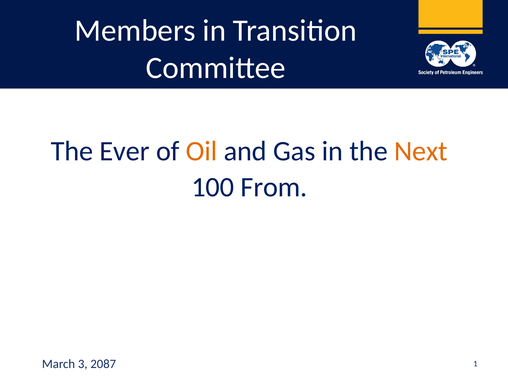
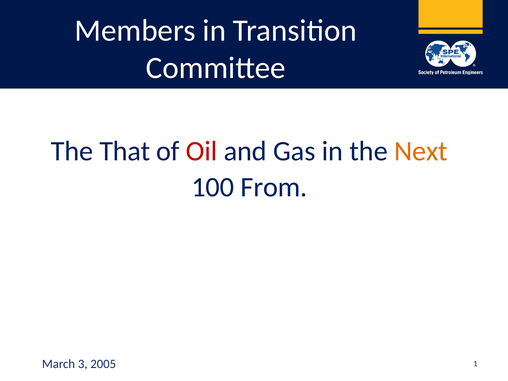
Ever: Ever -> That
Oil colour: orange -> red
2087: 2087 -> 2005
